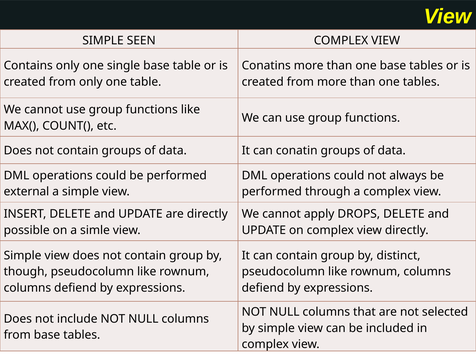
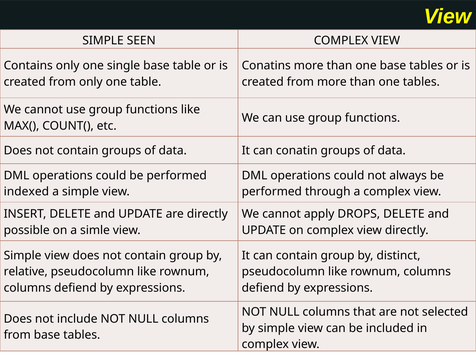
external: external -> indexed
though: though -> relative
